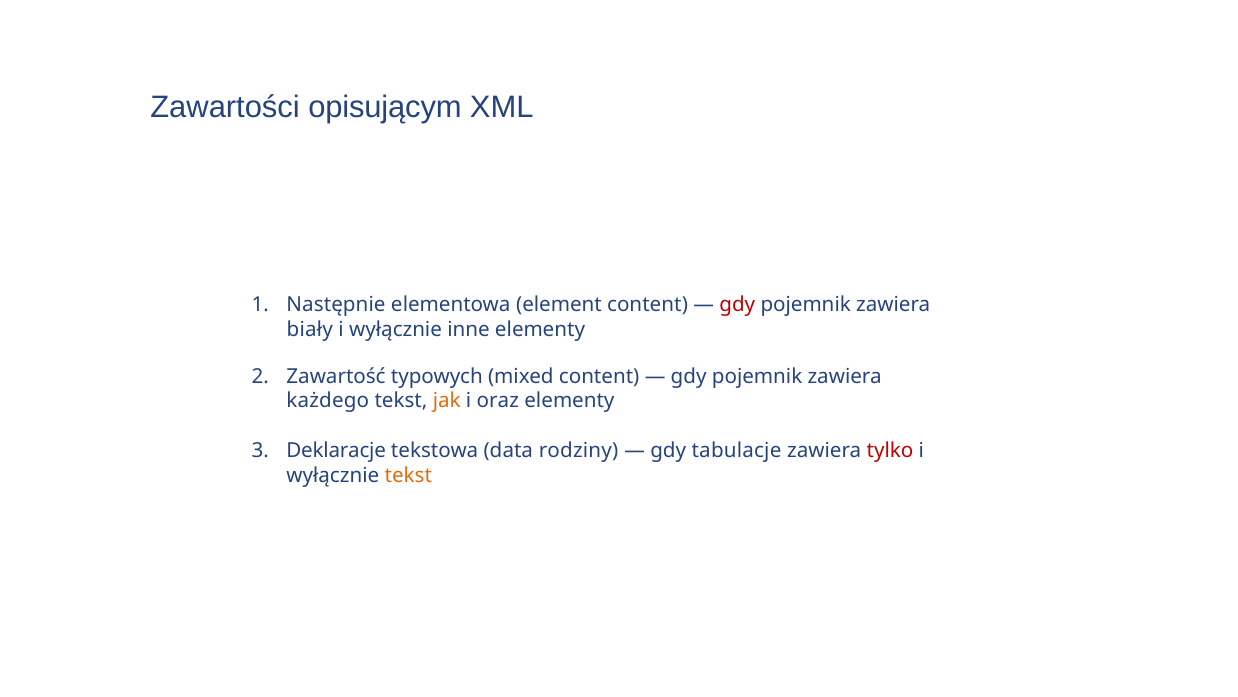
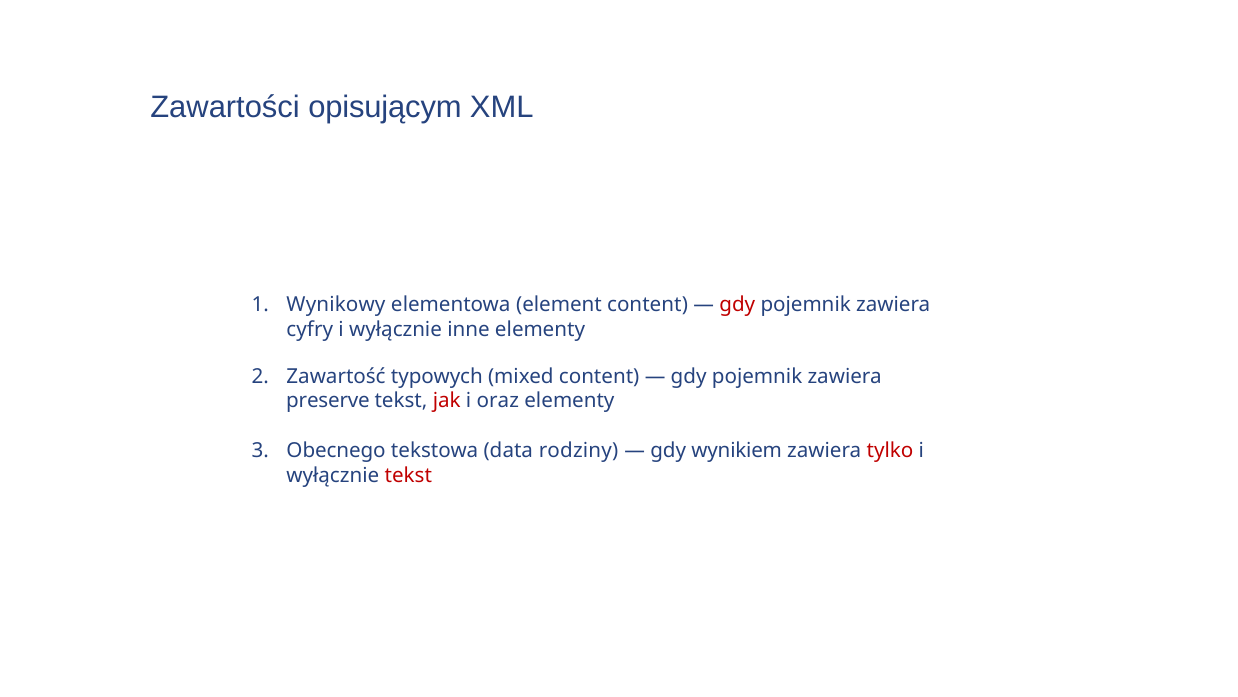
Następnie: Następnie -> Wynikowy
biały: biały -> cyfry
każdego: każdego -> preserve
jak colour: orange -> red
Deklaracje: Deklaracje -> Obecnego
tabulacje: tabulacje -> wynikiem
tekst at (408, 475) colour: orange -> red
